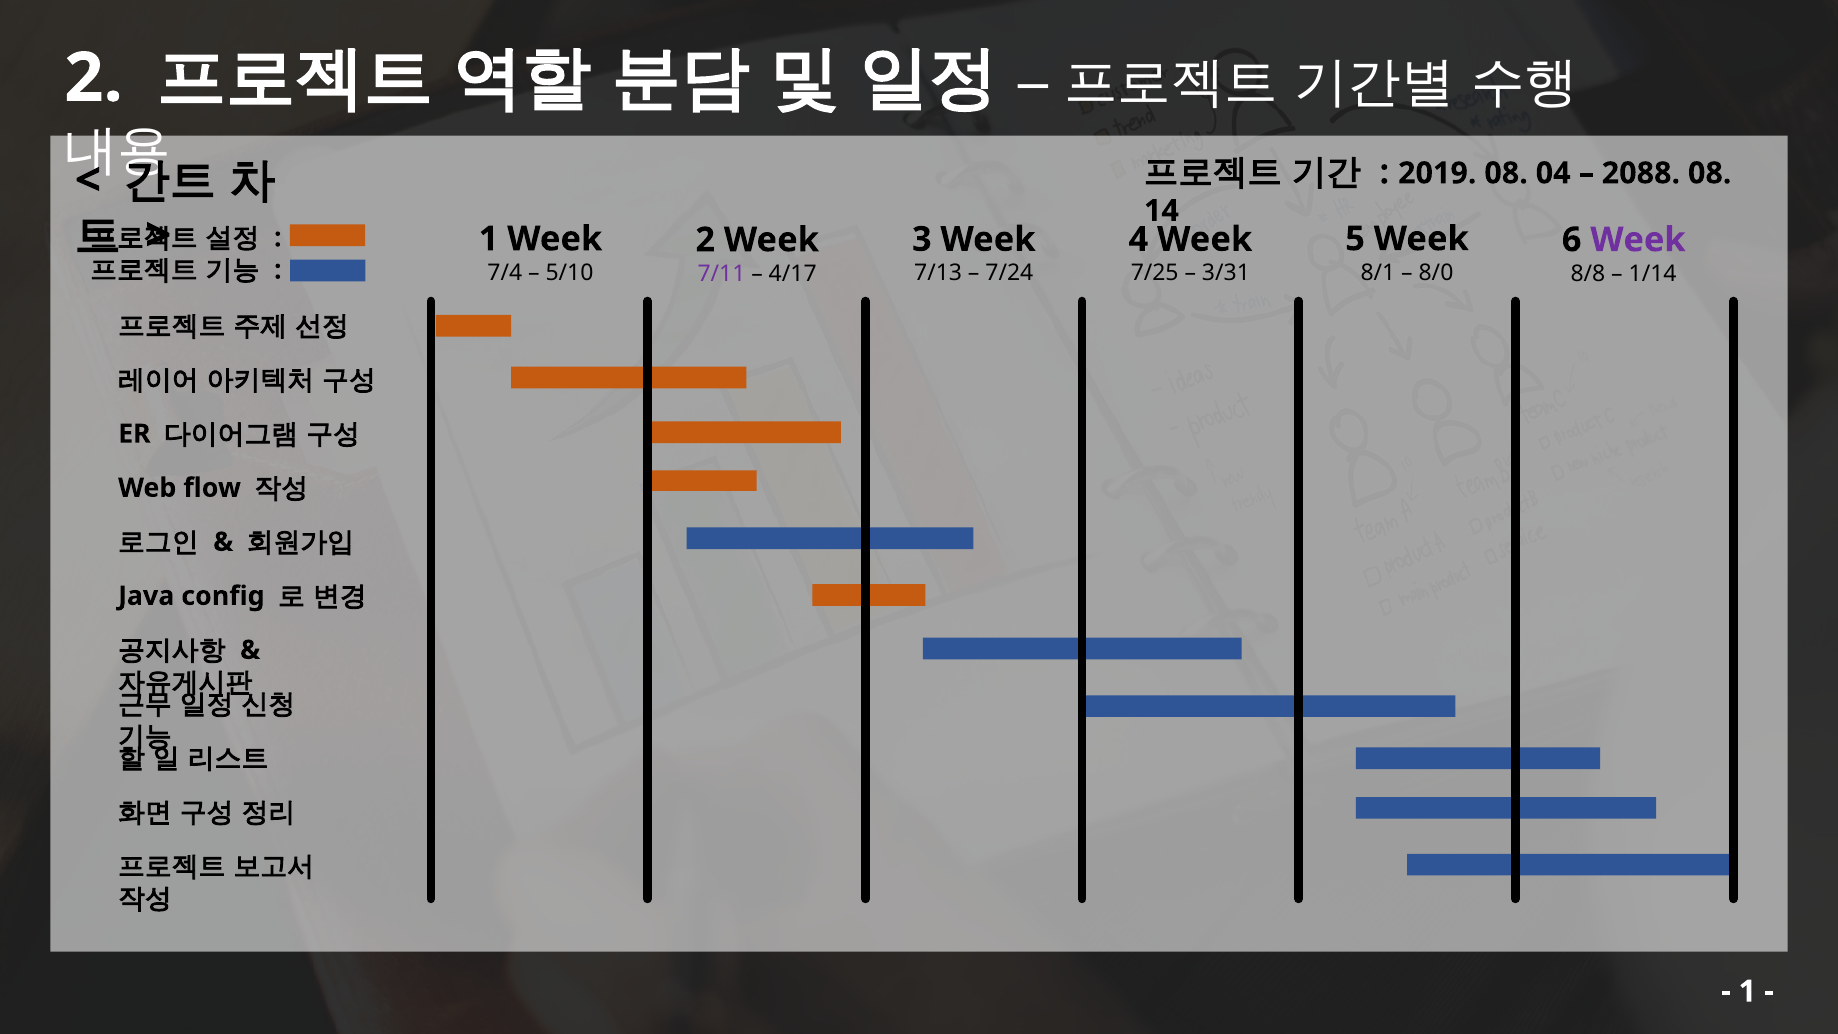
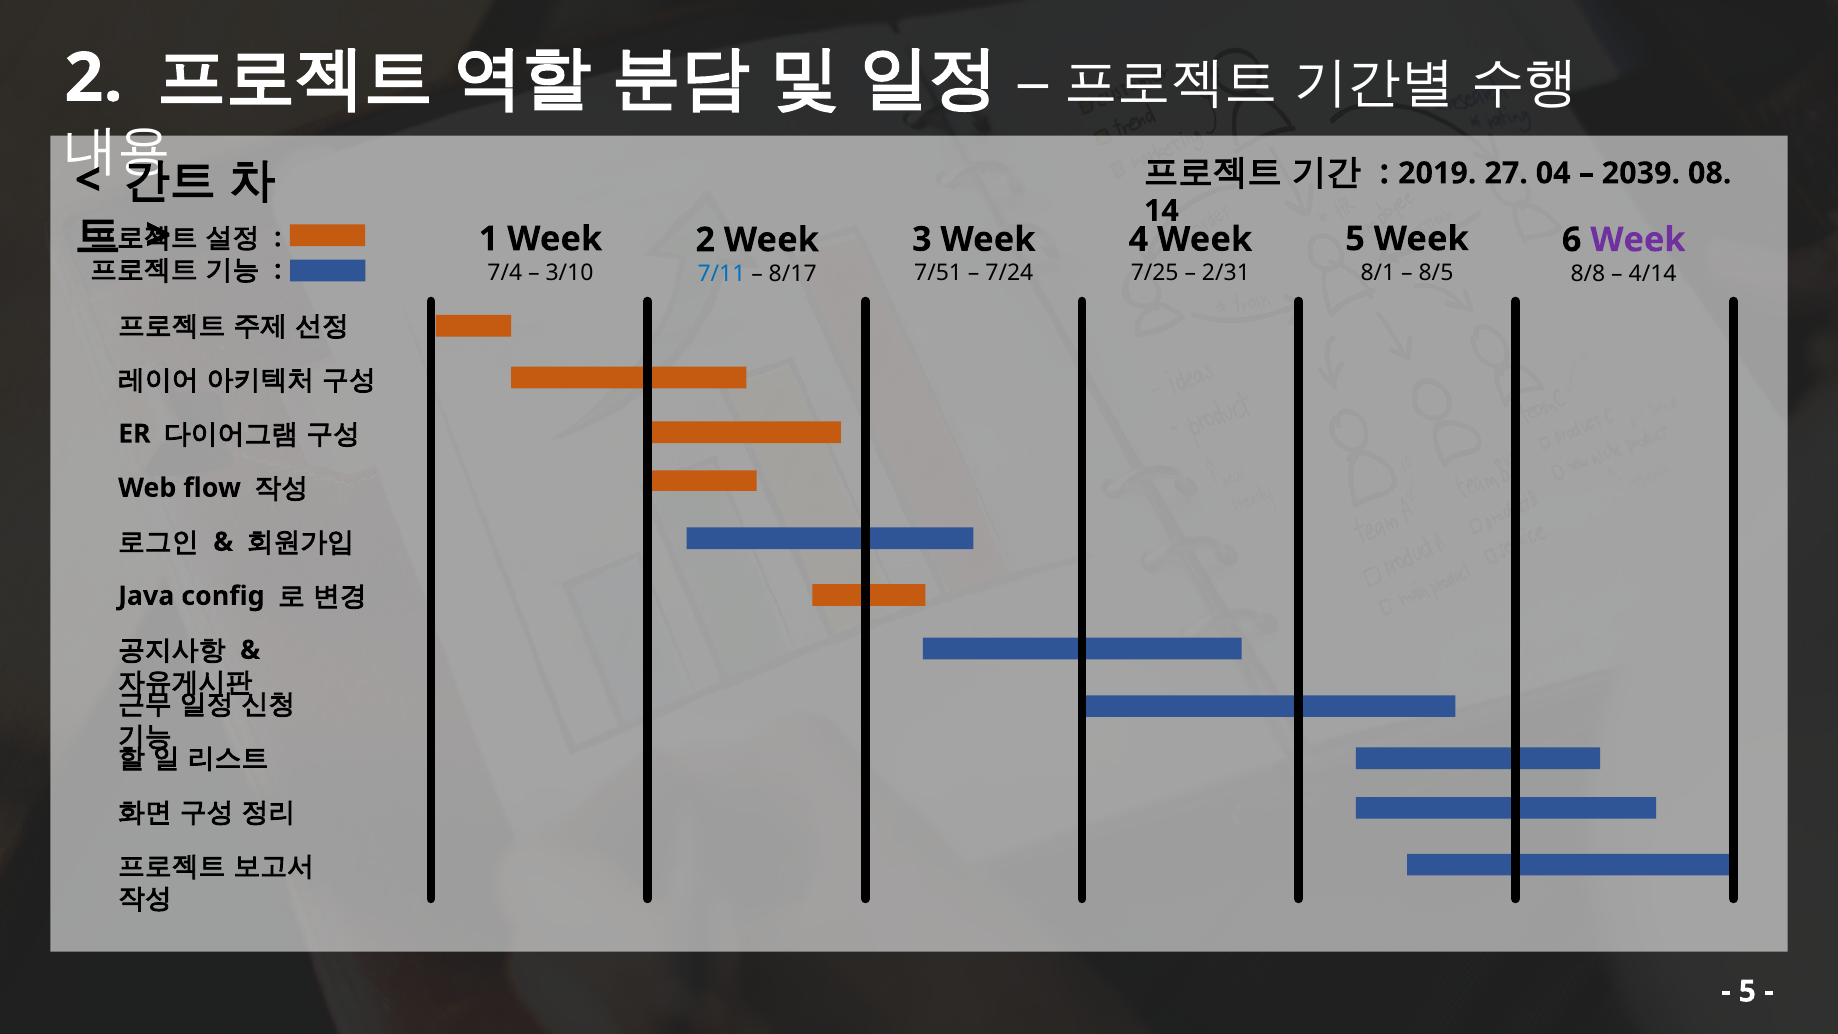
2019 08: 08 -> 27
2088: 2088 -> 2039
8/0: 8/0 -> 8/5
5/10: 5/10 -> 3/10
7/13: 7/13 -> 7/51
3/31: 3/31 -> 2/31
1/14: 1/14 -> 4/14
7/11 colour: purple -> blue
4/17: 4/17 -> 8/17
1 at (1747, 991): 1 -> 5
